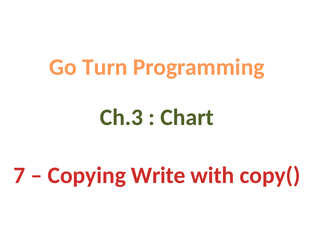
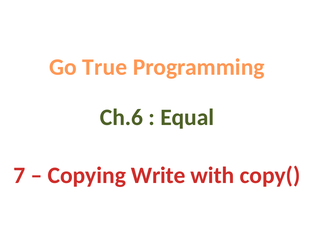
Turn: Turn -> True
Ch.3: Ch.3 -> Ch.6
Chart: Chart -> Equal
